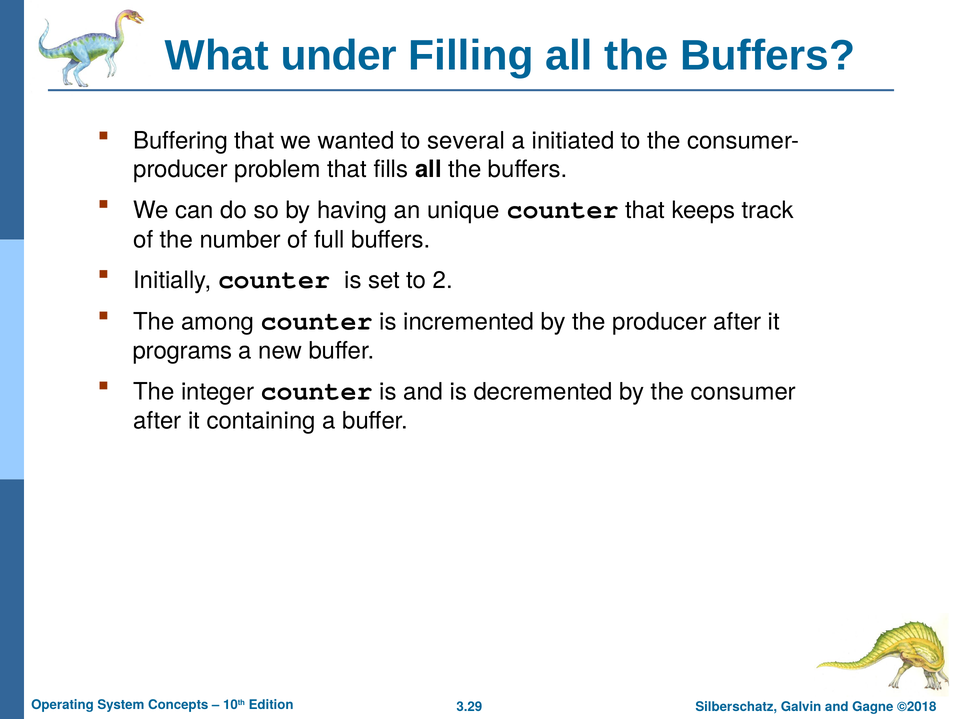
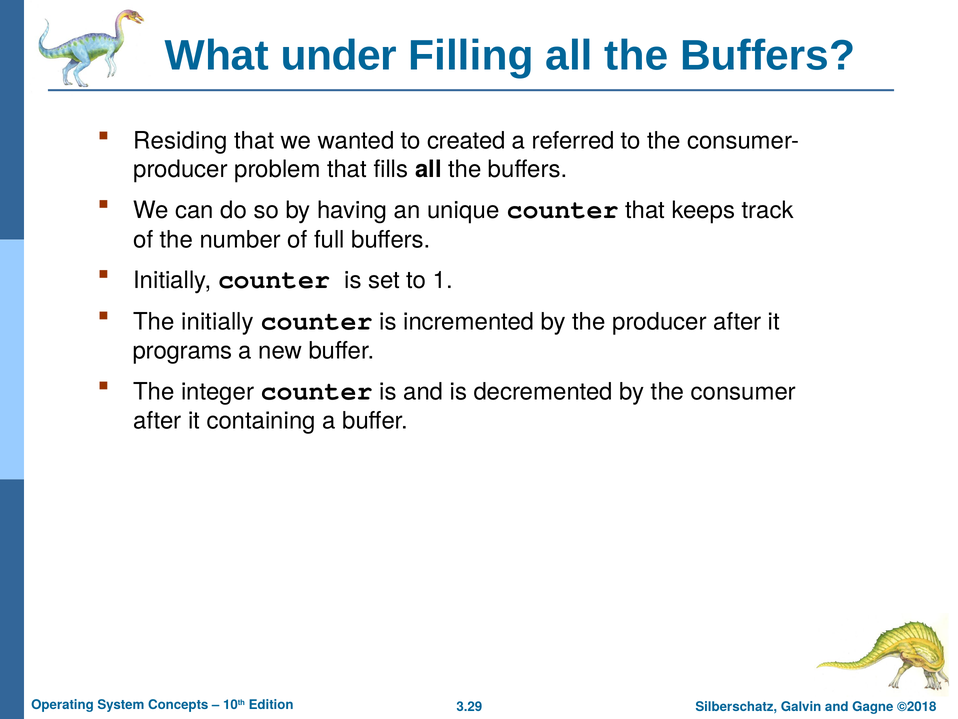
Buffering: Buffering -> Residing
several: several -> created
initiated: initiated -> referred
2: 2 -> 1
The among: among -> initially
